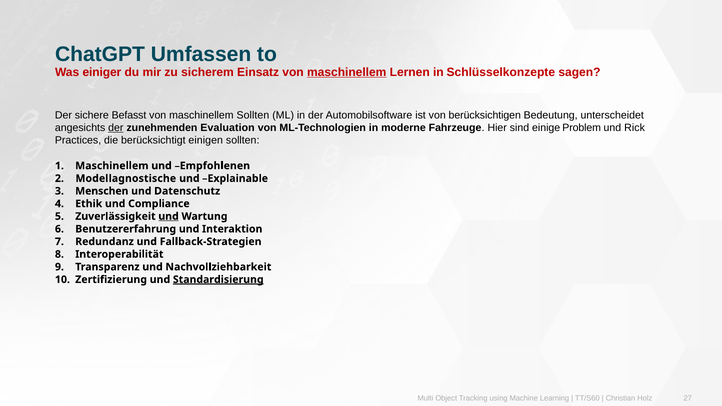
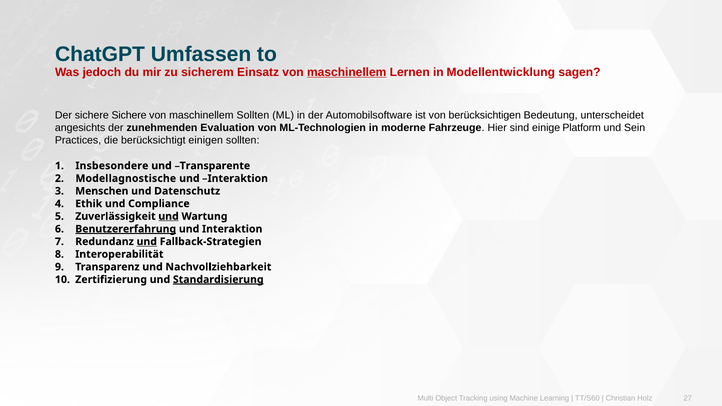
einiger: einiger -> jedoch
Schlüsselkonzepte: Schlüsselkonzepte -> Modellentwicklung
sichere Befasst: Befasst -> Sichere
der at (116, 128) underline: present -> none
Problem: Problem -> Platform
Rick: Rick -> Sein
Maschinellem at (112, 166): Maschinellem -> Insbesondere
Empfohlenen: Empfohlenen -> Transparente
Explainable at (235, 178): Explainable -> Interaktion
Benutzererfahrung underline: none -> present
und at (147, 242) underline: none -> present
